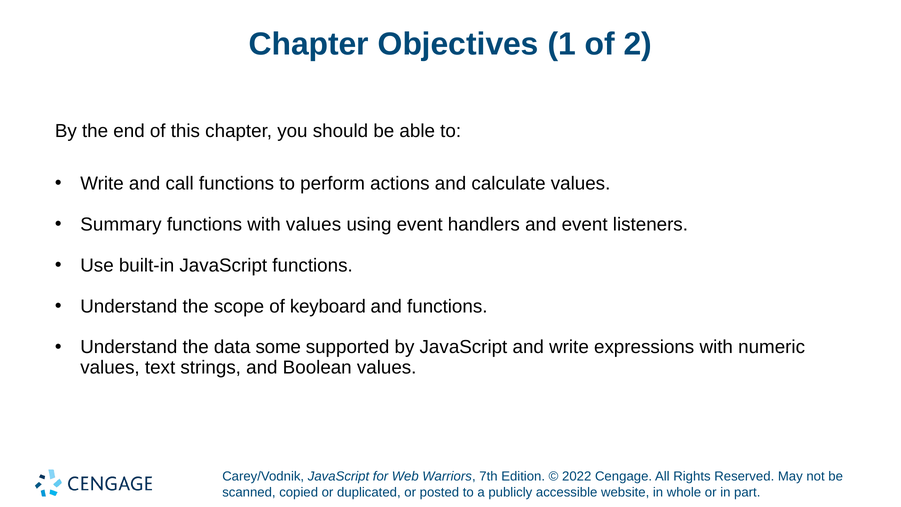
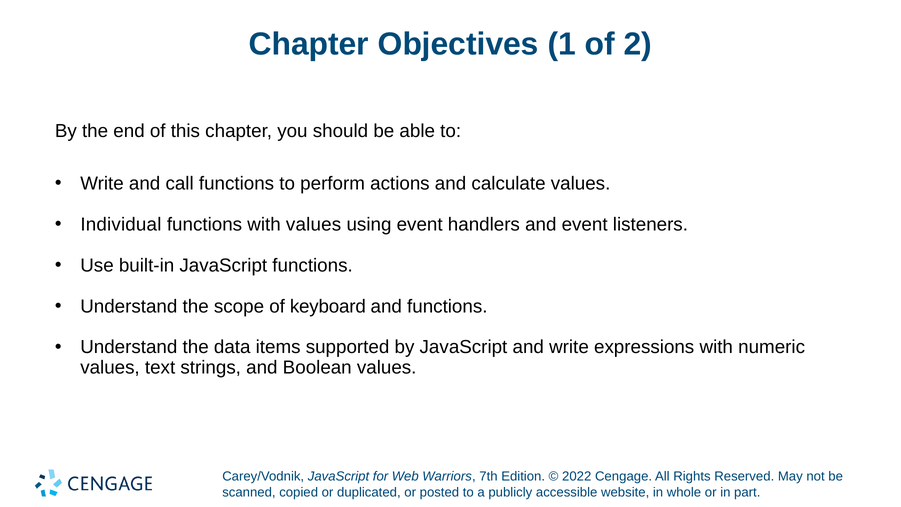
Summary: Summary -> Individual
some: some -> items
